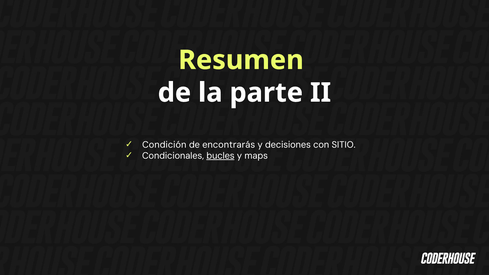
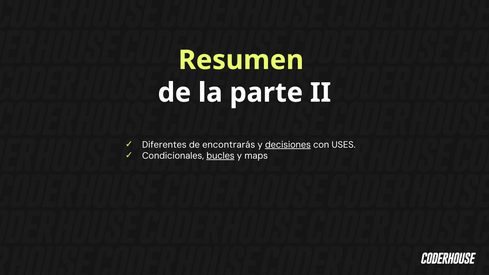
Condición: Condición -> Diferentes
decisiones underline: none -> present
SITIO: SITIO -> USES
